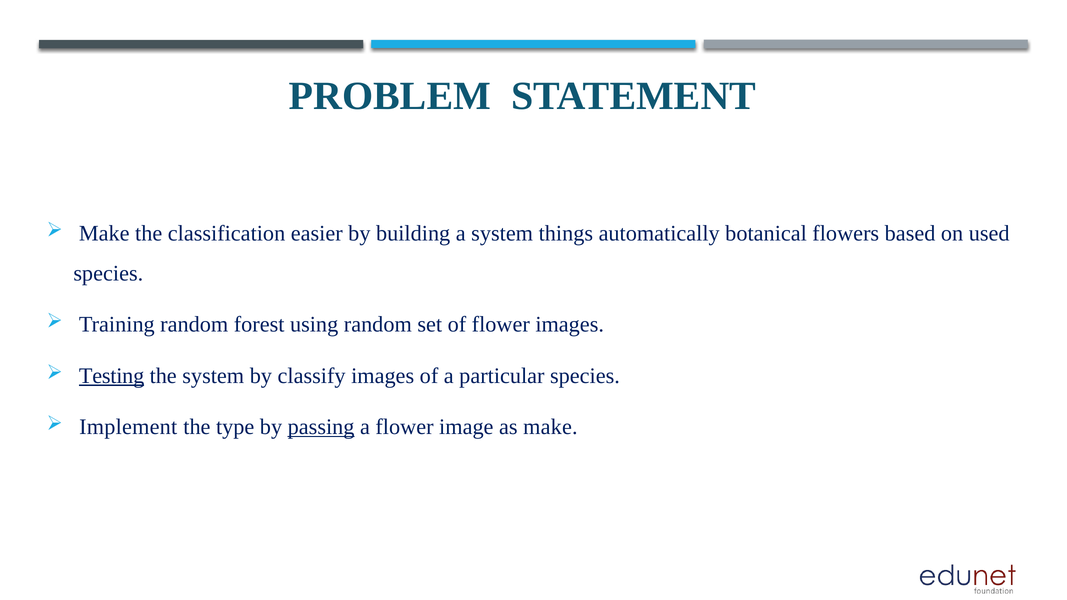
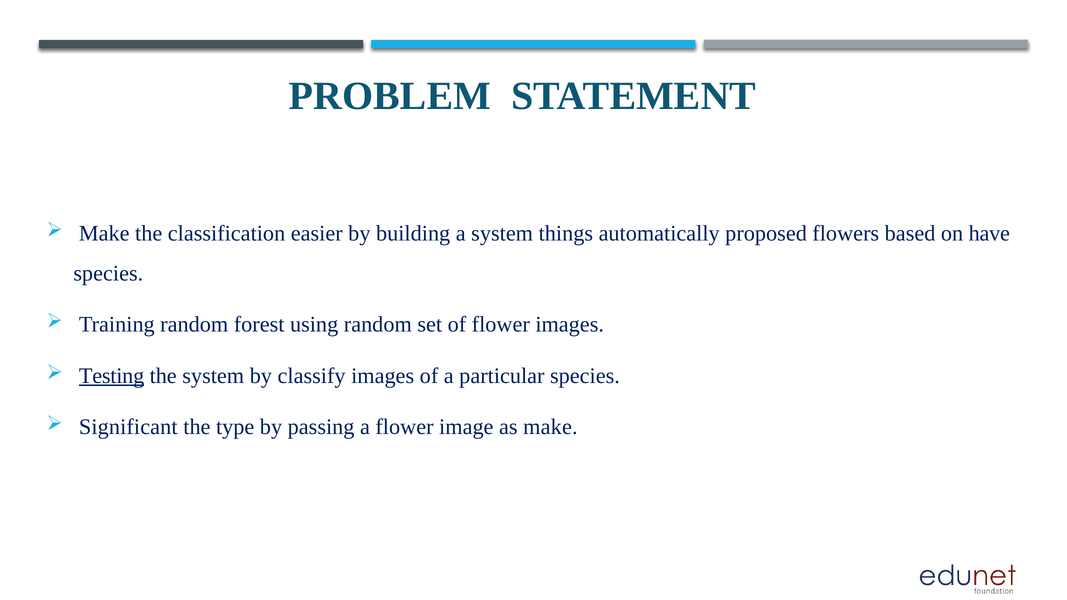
botanical: botanical -> proposed
used: used -> have
Implement: Implement -> Significant
passing underline: present -> none
